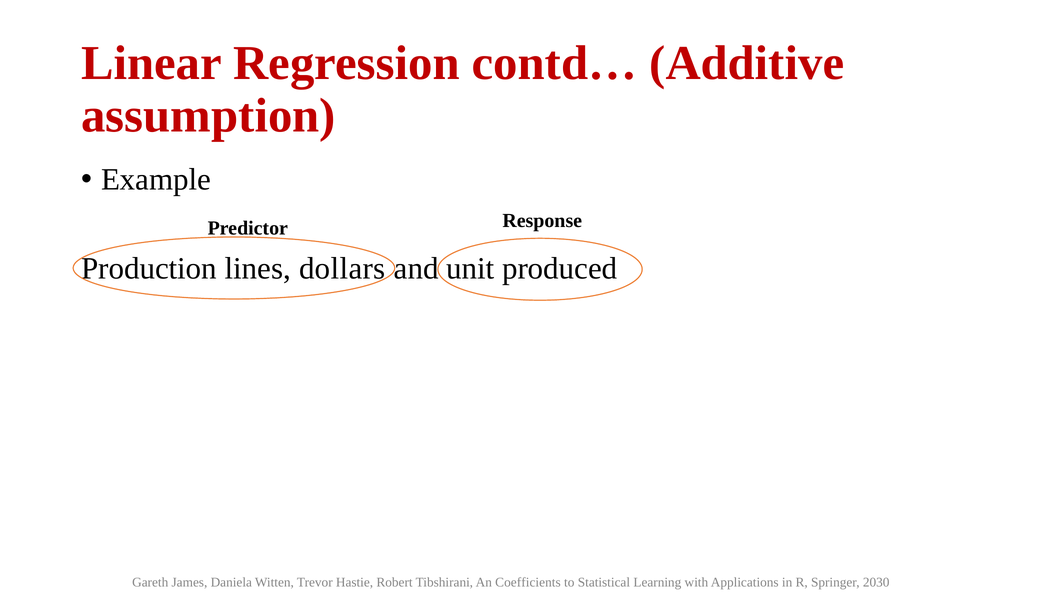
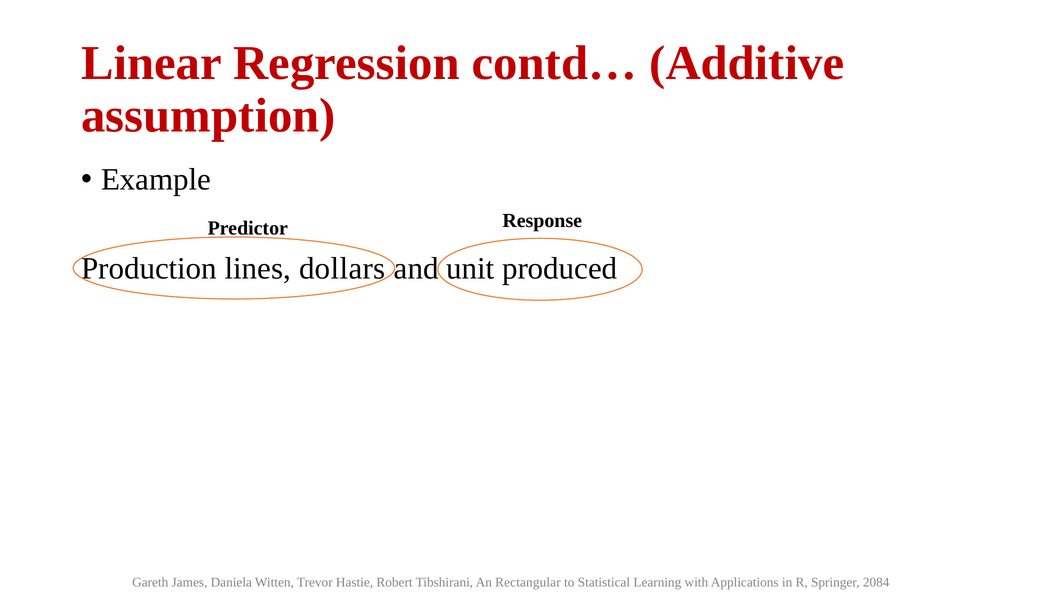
Coefficients: Coefficients -> Rectangular
2030: 2030 -> 2084
